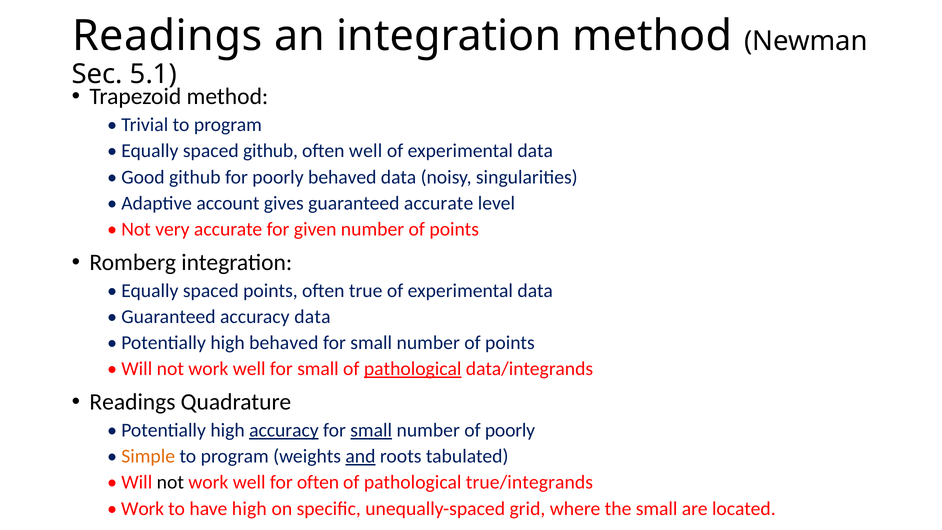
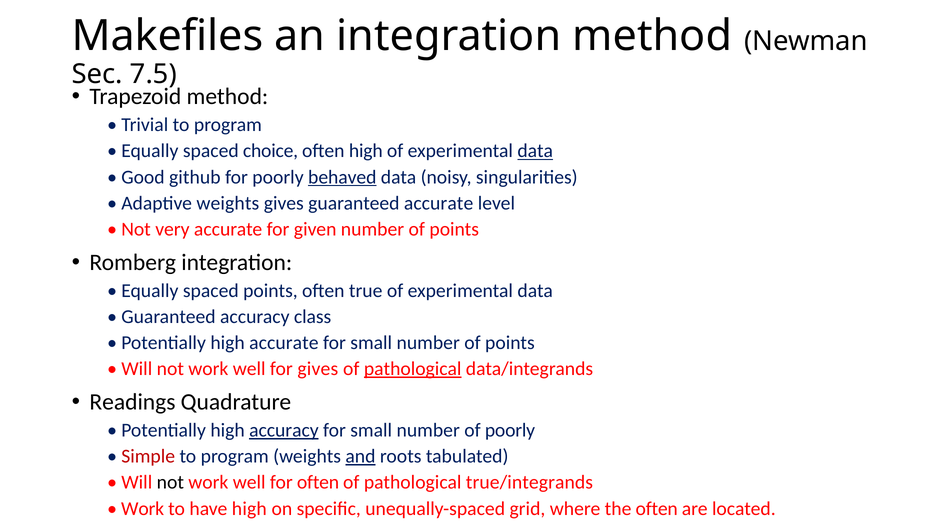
Readings at (167, 36): Readings -> Makefiles
5.1: 5.1 -> 7.5
spaced github: github -> choice
often well: well -> high
data at (535, 151) underline: none -> present
behaved at (342, 177) underline: none -> present
Adaptive account: account -> weights
accuracy data: data -> class
high behaved: behaved -> accurate
well for small: small -> gives
small at (371, 430) underline: present -> none
Simple colour: orange -> red
the small: small -> often
